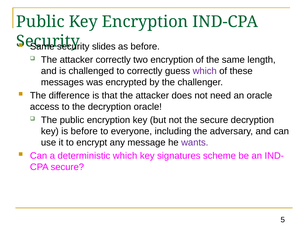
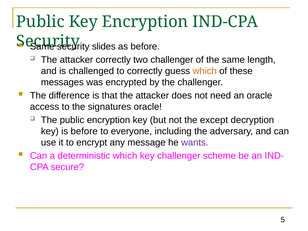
two encryption: encryption -> challenger
which at (205, 71) colour: purple -> orange
the decryption: decryption -> signatures
the secure: secure -> except
key signatures: signatures -> challenger
